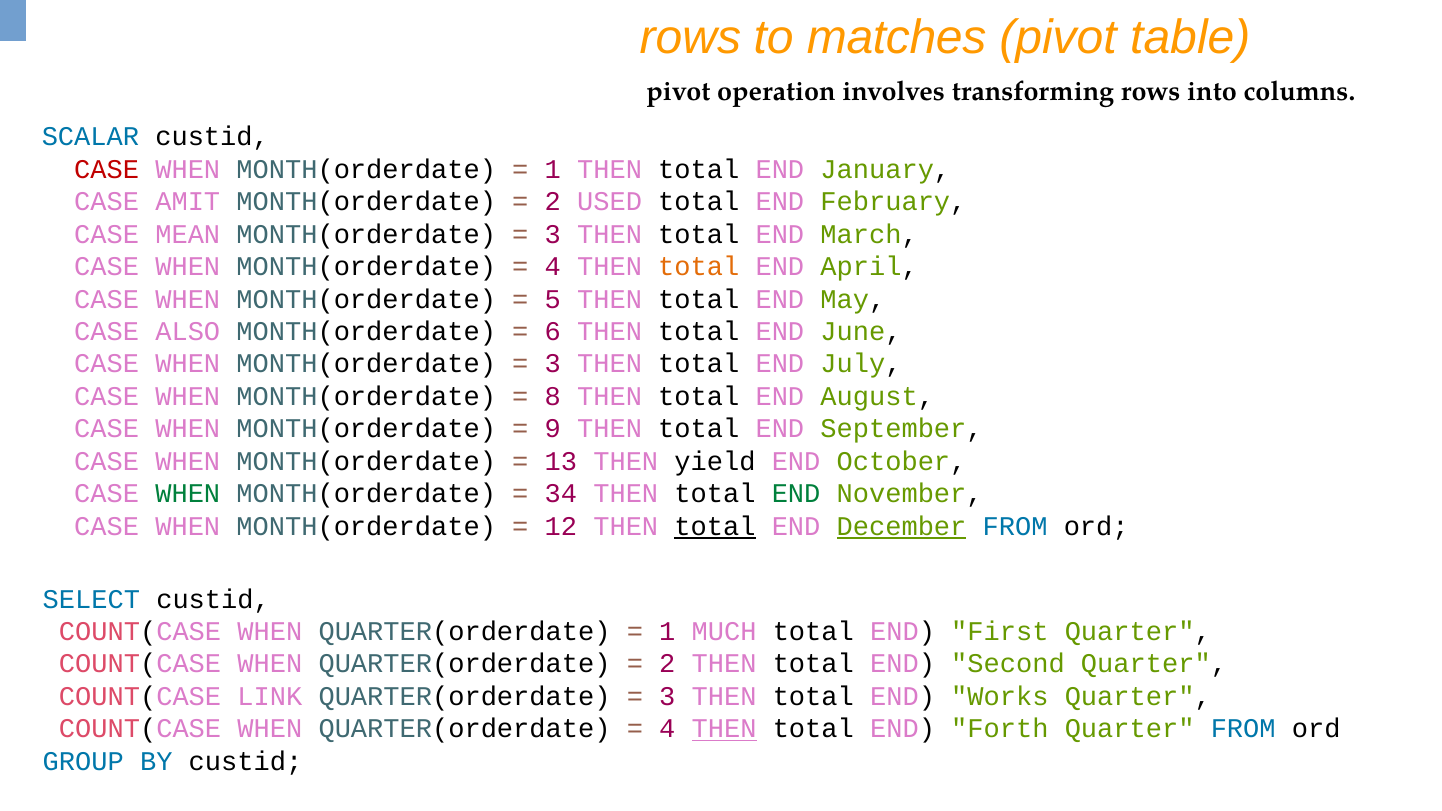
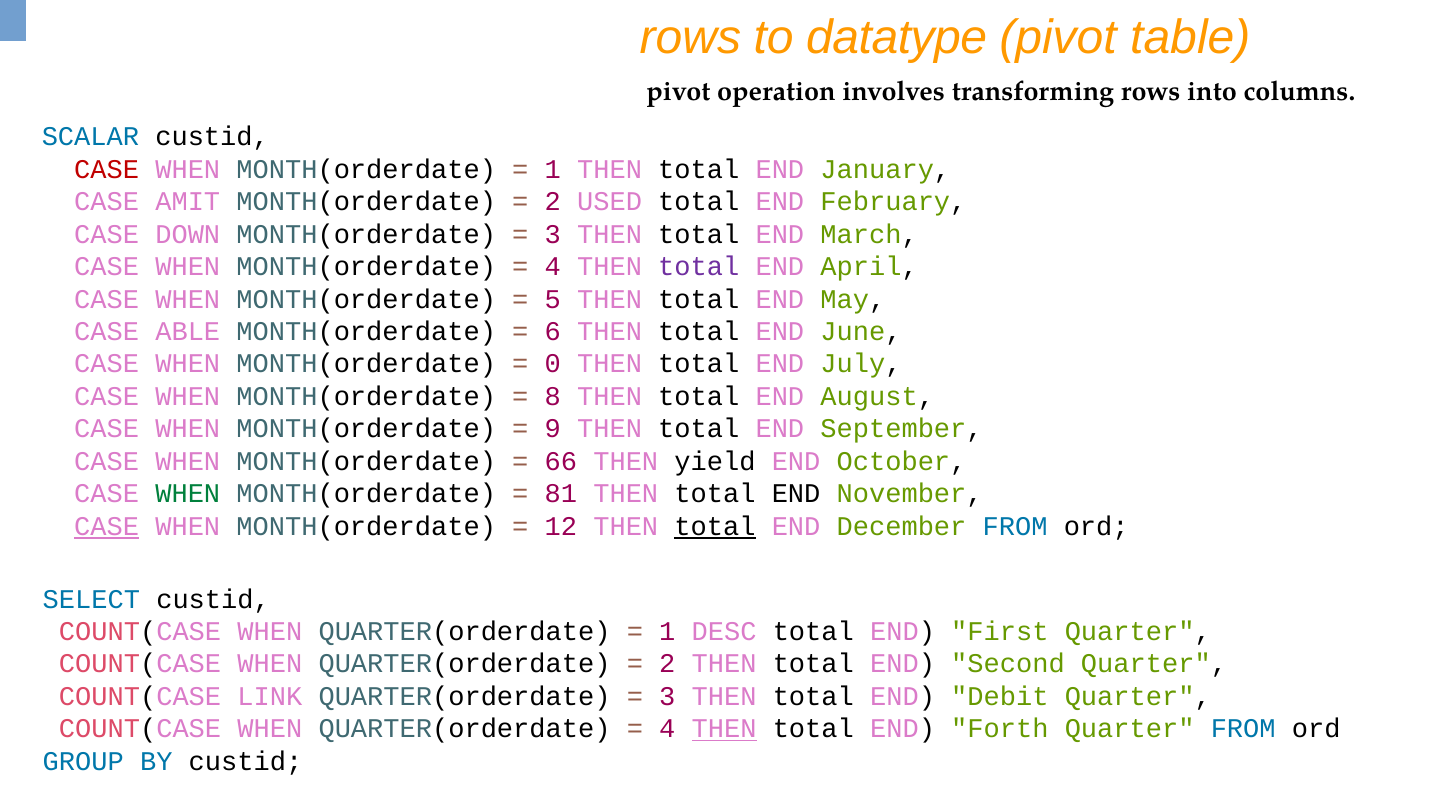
matches: matches -> datatype
MEAN: MEAN -> DOWN
total at (699, 267) colour: orange -> purple
ALSO: ALSO -> ABLE
3 at (553, 364): 3 -> 0
13: 13 -> 66
34: 34 -> 81
END at (796, 494) colour: green -> black
CASE at (107, 526) underline: none -> present
December underline: present -> none
MUCH: MUCH -> DESC
Works: Works -> Debit
